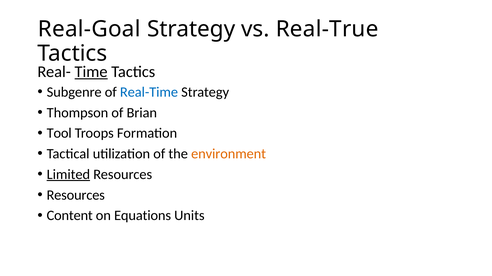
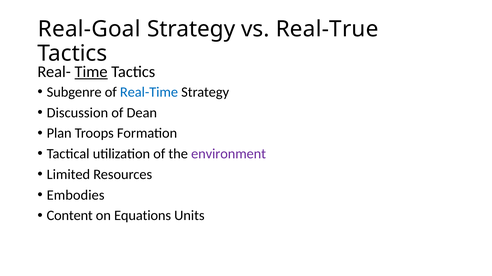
Thompson: Thompson -> Discussion
Brian: Brian -> Dean
Tool: Tool -> Plan
environment colour: orange -> purple
Limited underline: present -> none
Resources at (76, 195): Resources -> Embodies
